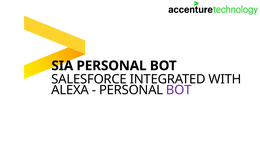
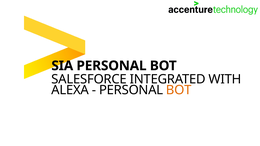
BOT at (179, 90) colour: purple -> orange
